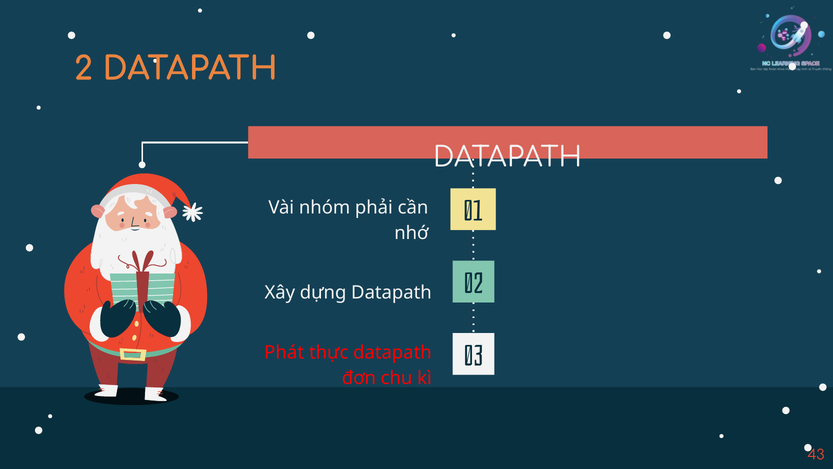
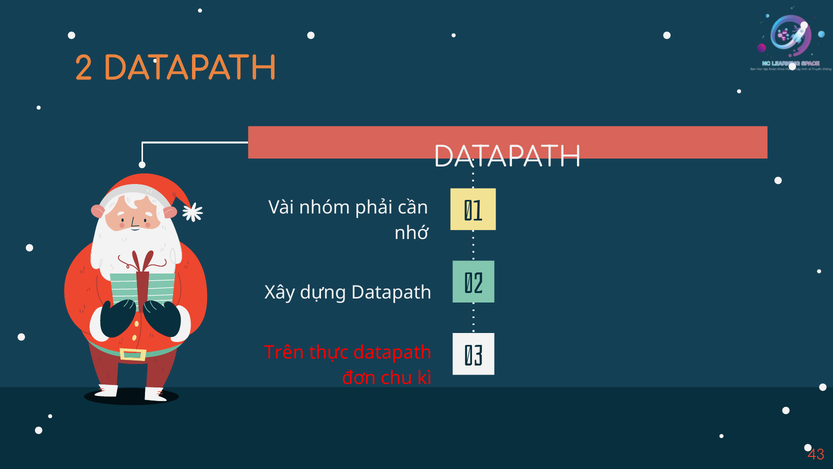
Phát: Phát -> Trên
